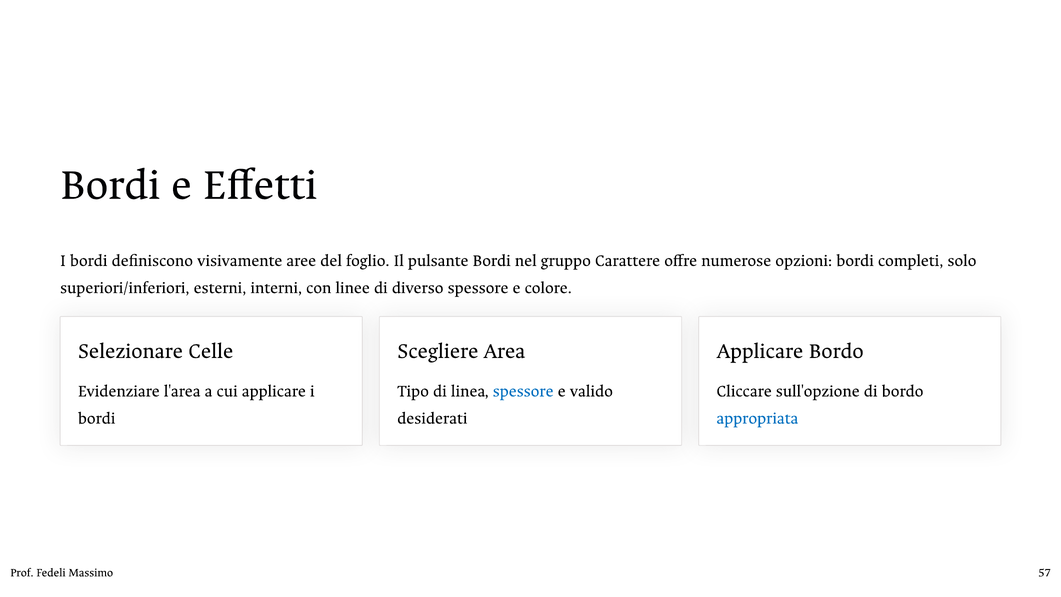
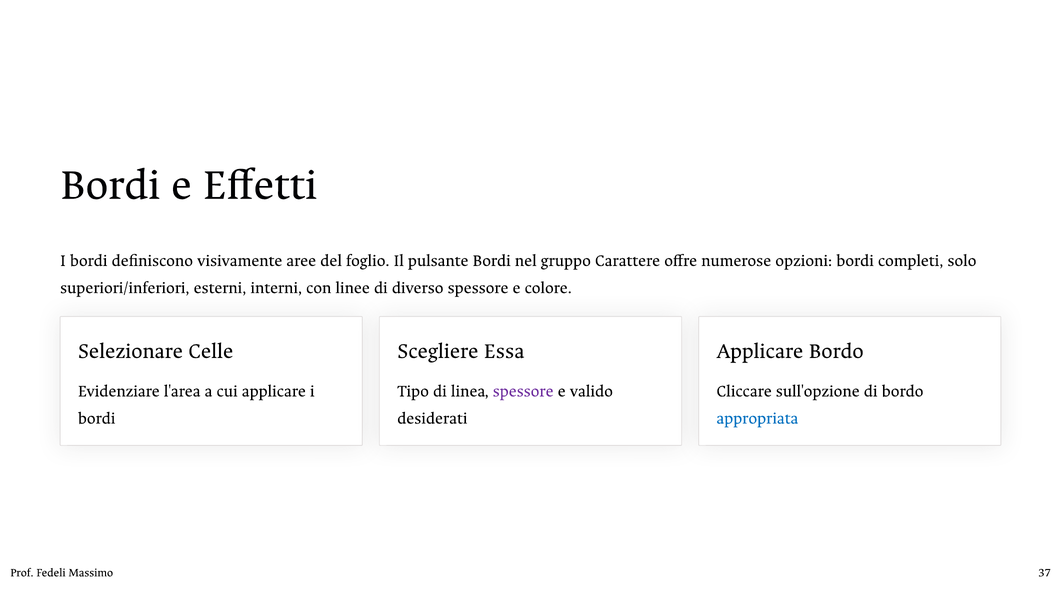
Area: Area -> Essa
spessore at (523, 391) colour: blue -> purple
57: 57 -> 37
